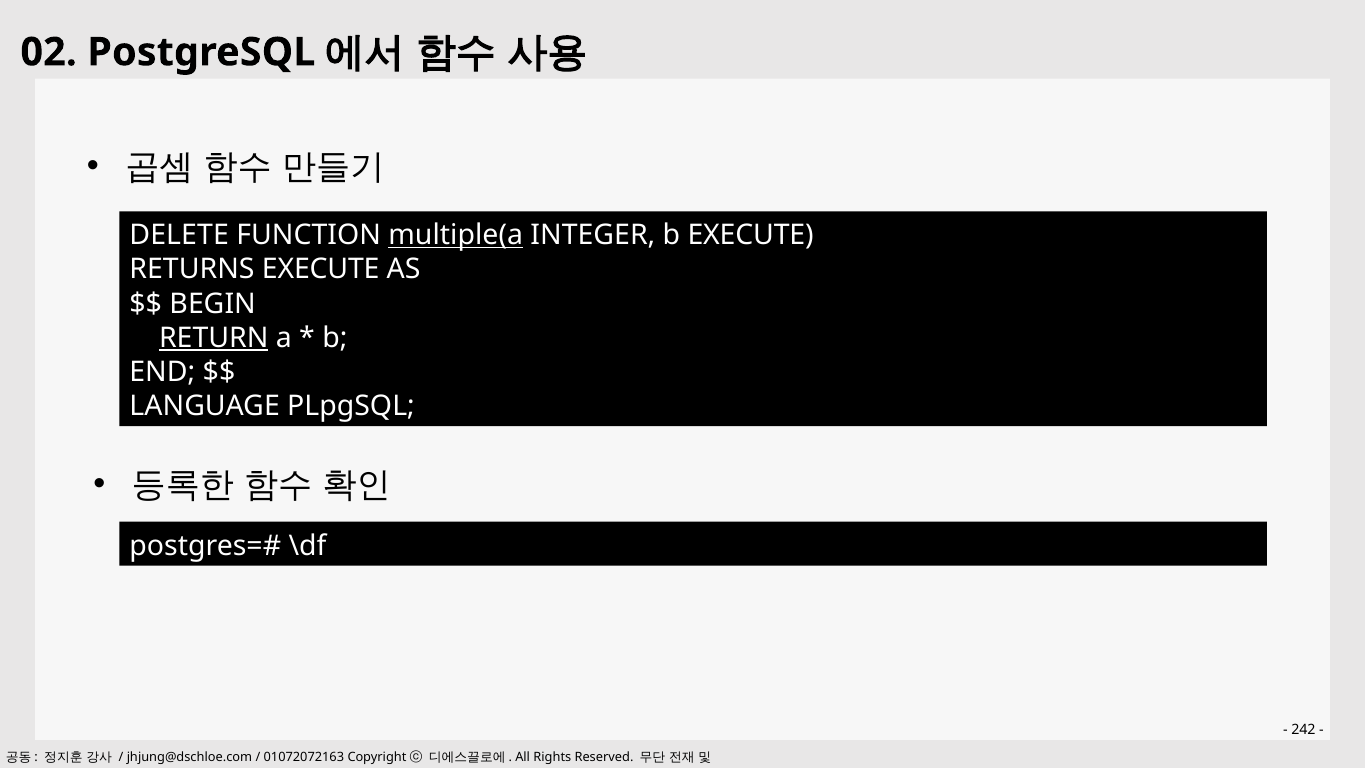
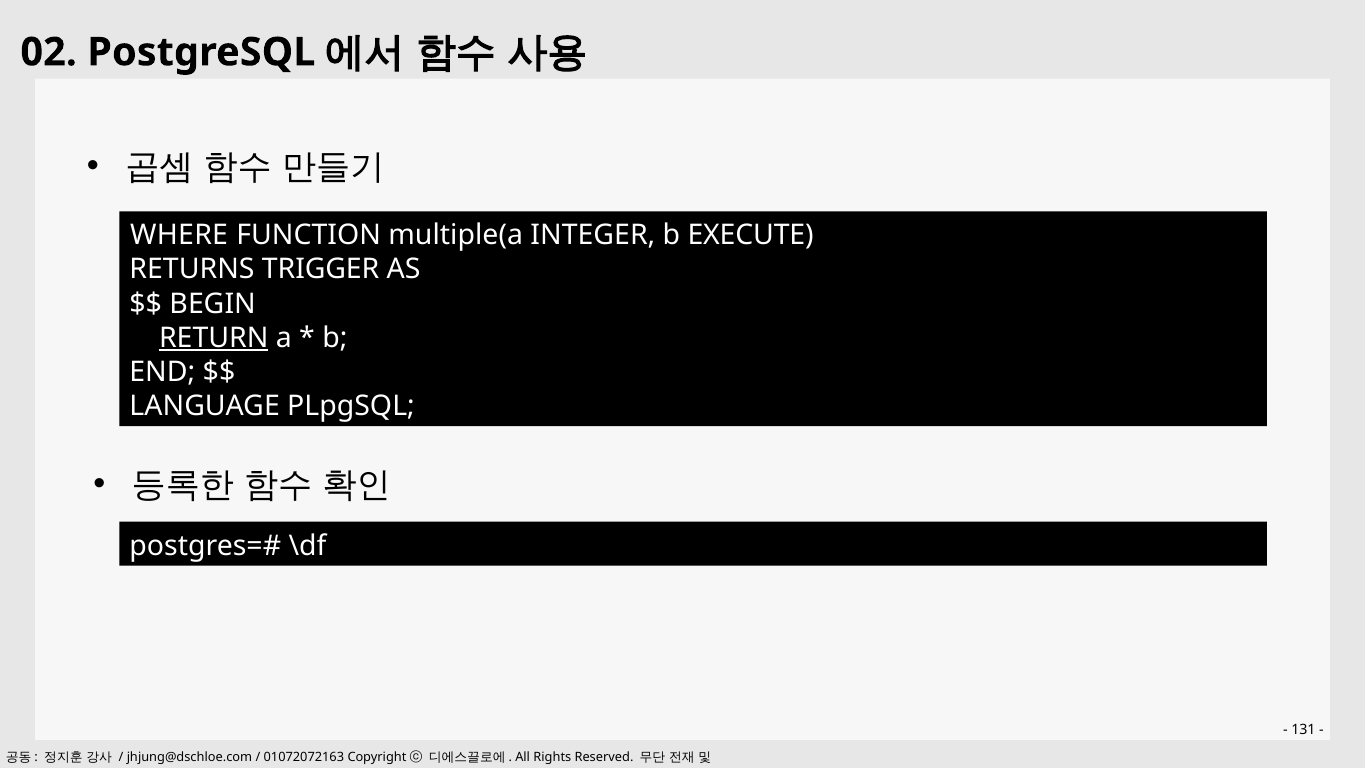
DELETE: DELETE -> WHERE
multiple(a underline: present -> none
RETURNS EXECUTE: EXECUTE -> TRIGGER
242: 242 -> 131
